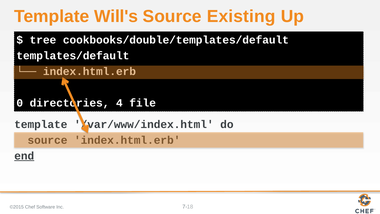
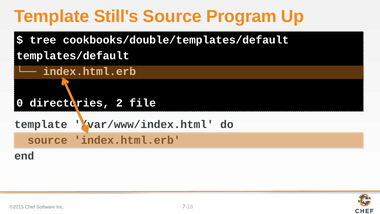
Will's: Will's -> Still's
Existing: Existing -> Program
4: 4 -> 2
end underline: present -> none
